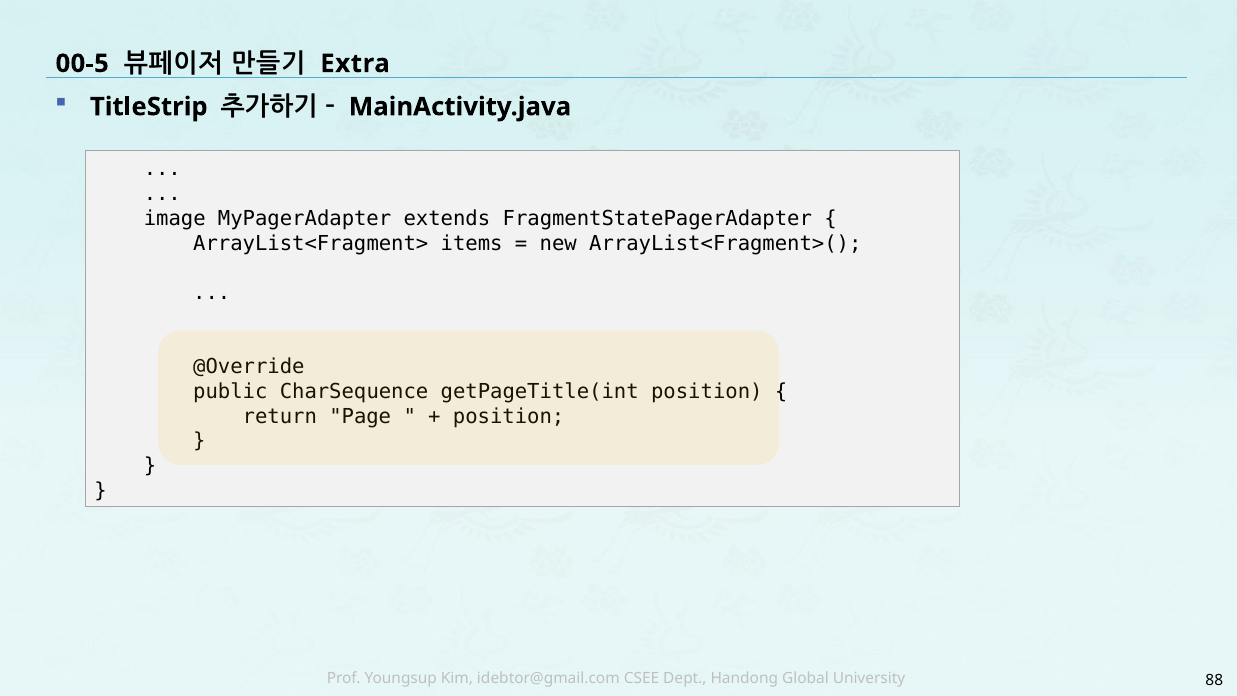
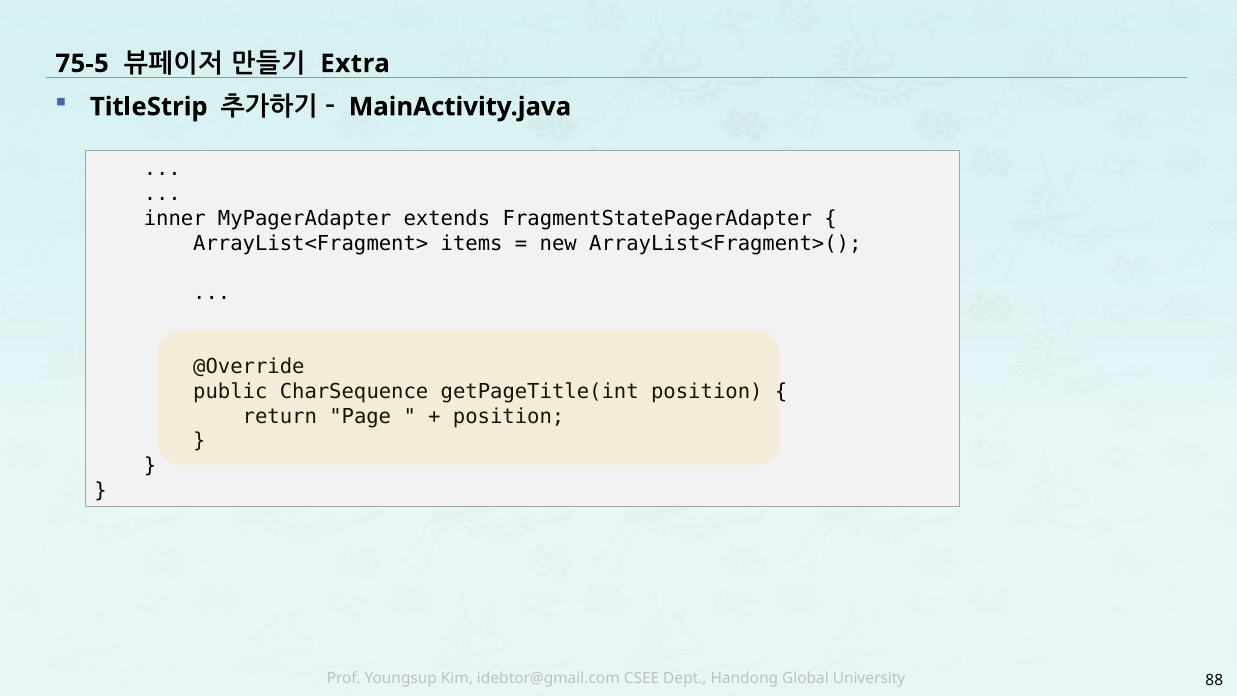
00-5: 00-5 -> 75-5
image: image -> inner
